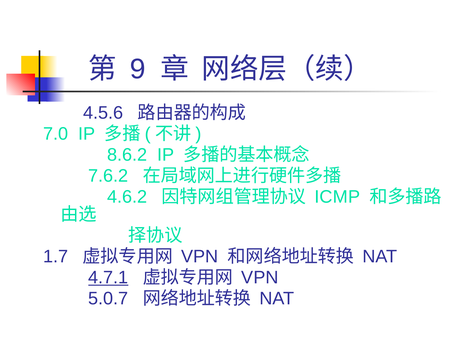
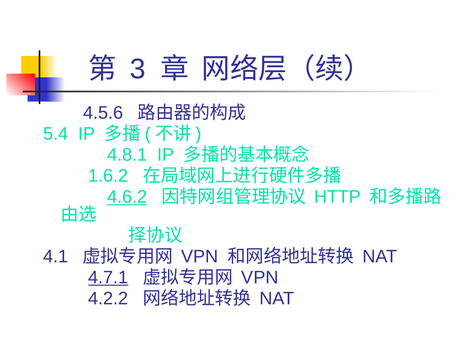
9: 9 -> 3
7.0: 7.0 -> 5.4
8.6.2: 8.6.2 -> 4.8.1
7.6.2: 7.6.2 -> 1.6.2
4.6.2 underline: none -> present
ICMP: ICMP -> HTTP
1.7: 1.7 -> 4.1
5.0.7: 5.0.7 -> 4.2.2
